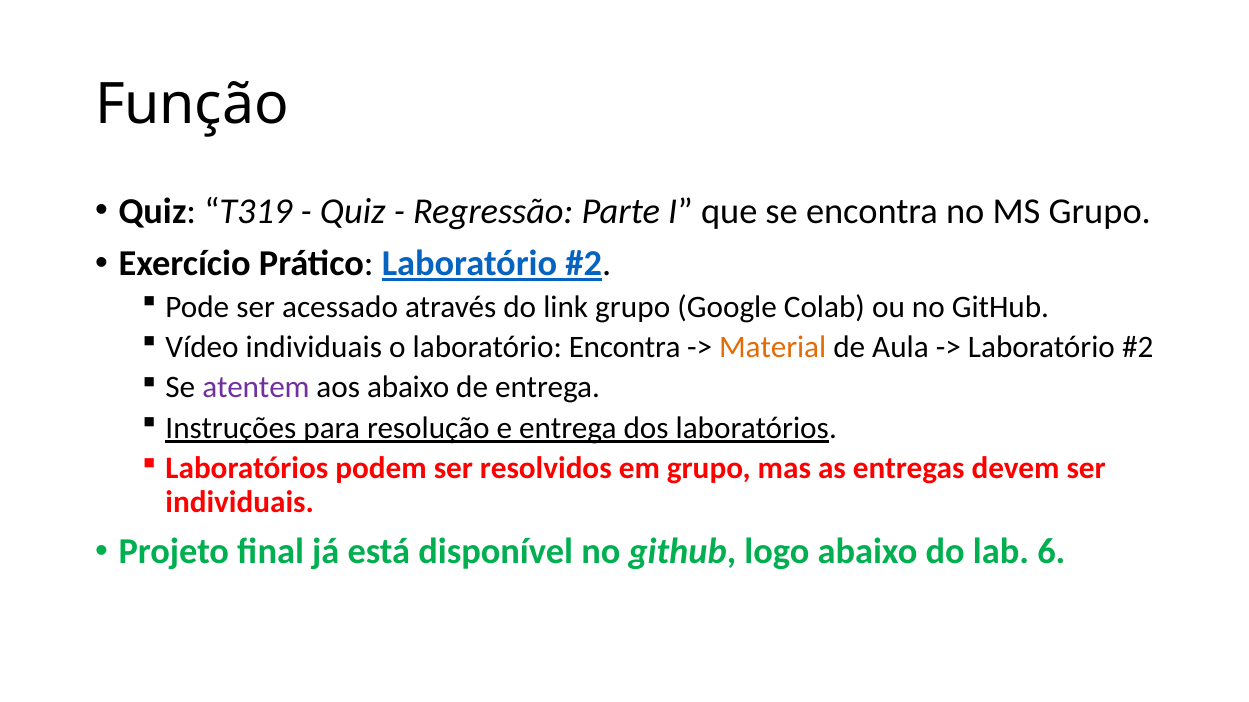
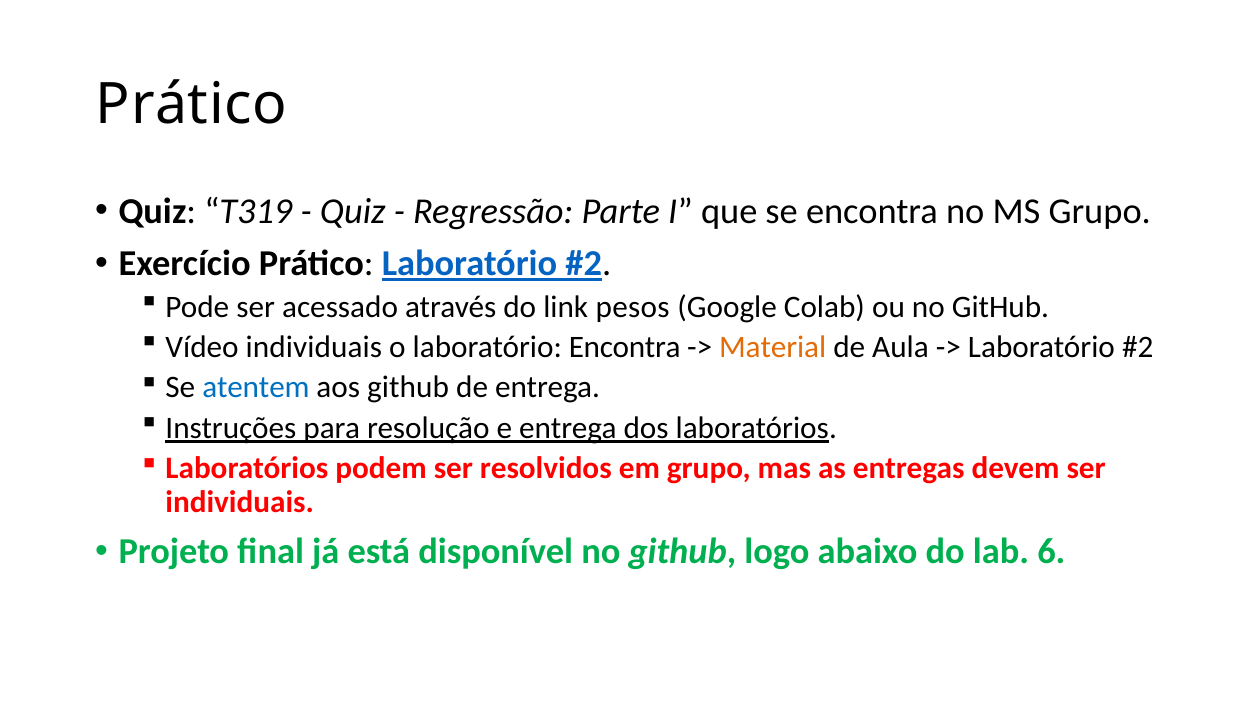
Função at (192, 105): Função -> Prático
link grupo: grupo -> pesos
atentem colour: purple -> blue
aos abaixo: abaixo -> github
